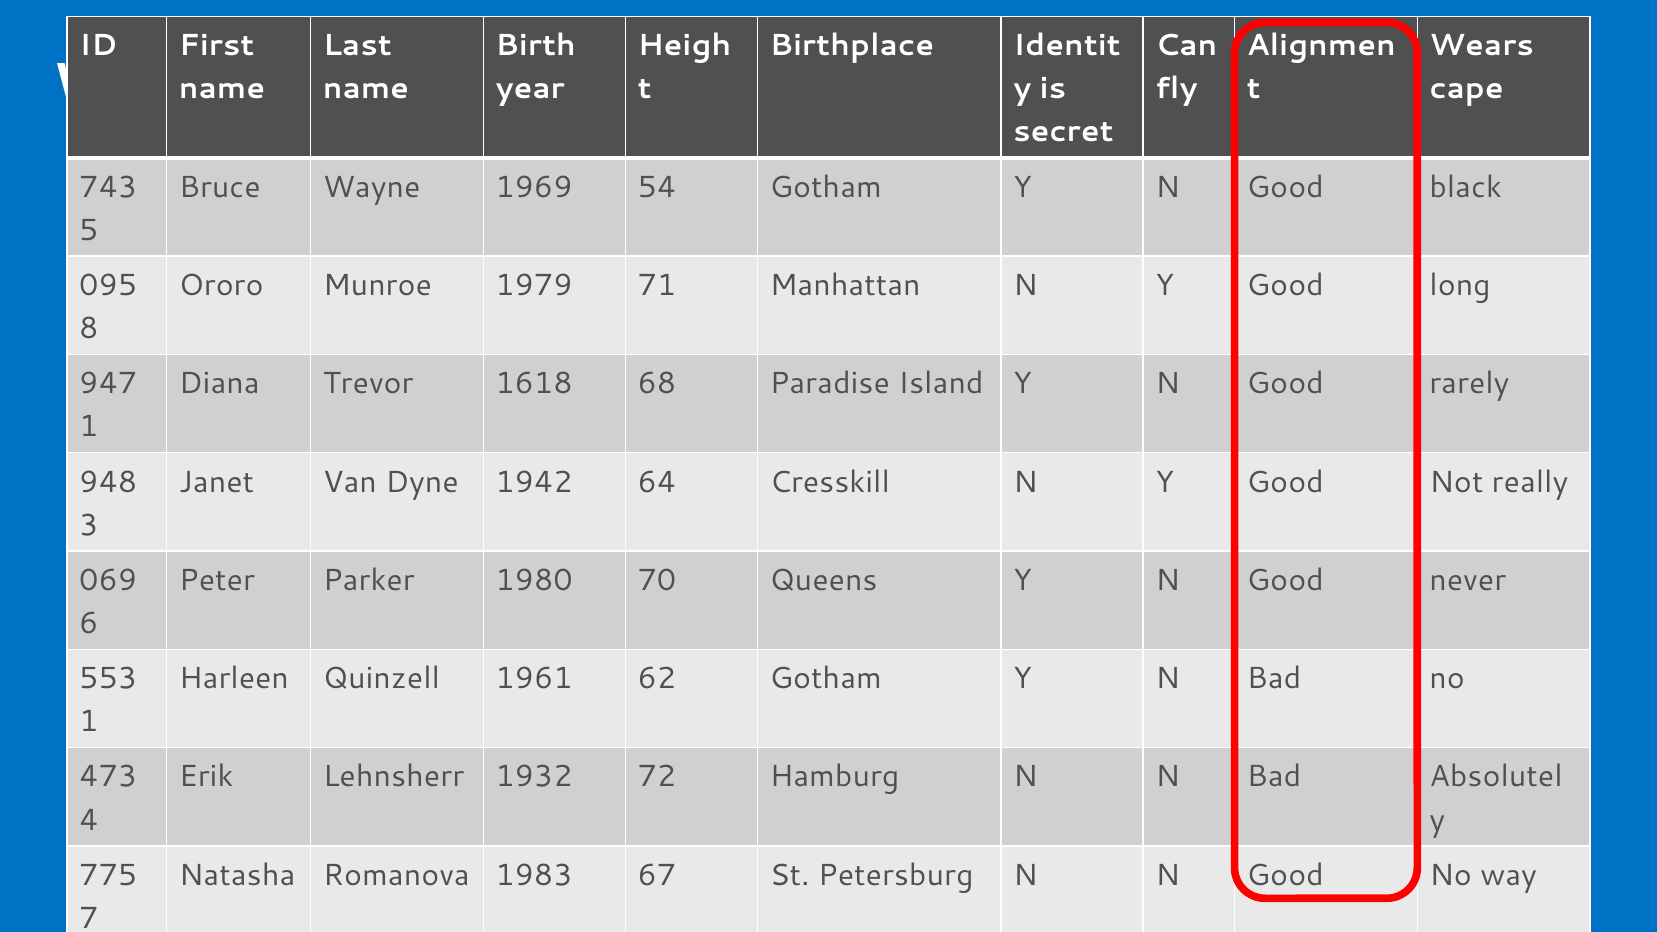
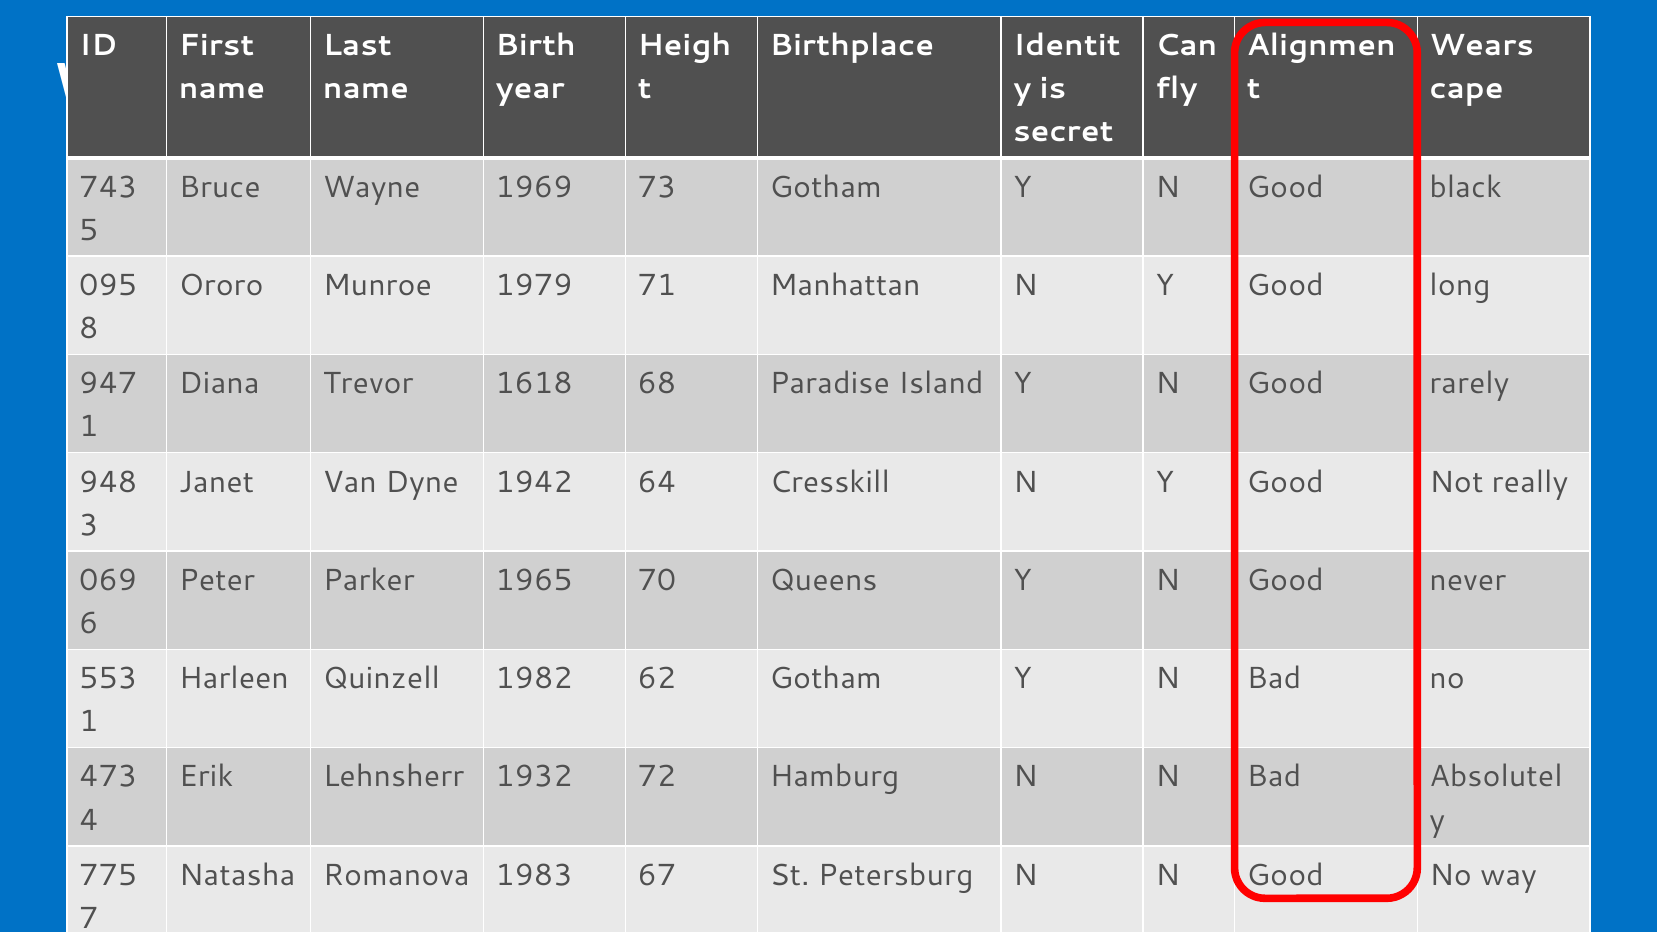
54: 54 -> 73
1980: 1980 -> 1965
Quinzell 1961: 1961 -> 1982
